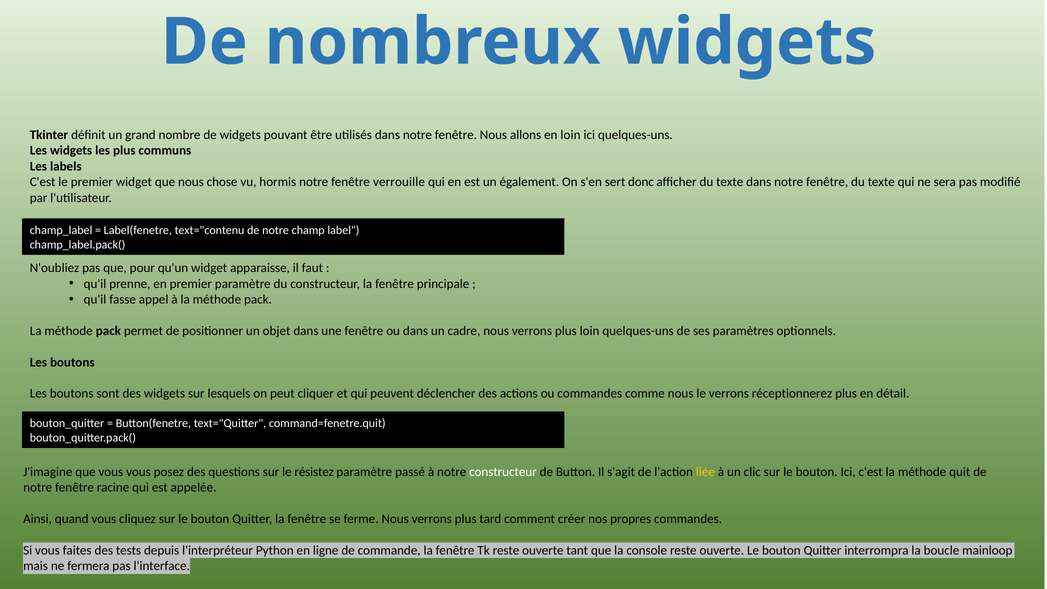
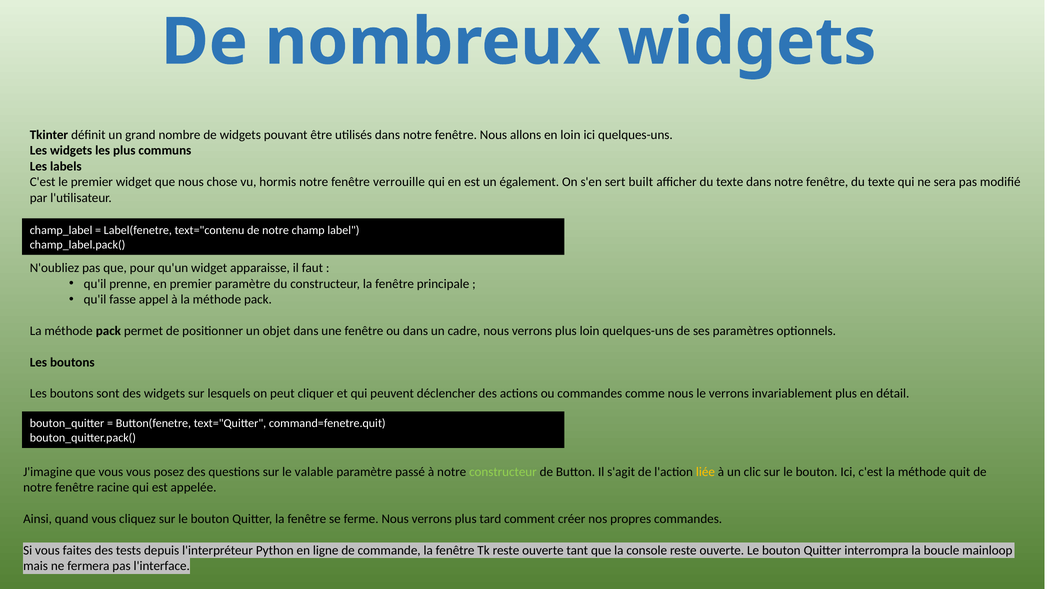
donc: donc -> built
réceptionnerez: réceptionnerez -> invariablement
résistez: résistez -> valable
constructeur at (503, 472) colour: white -> light green
